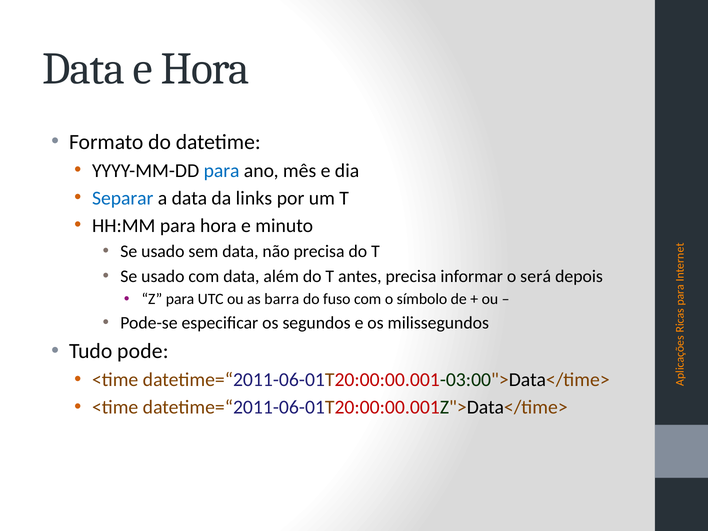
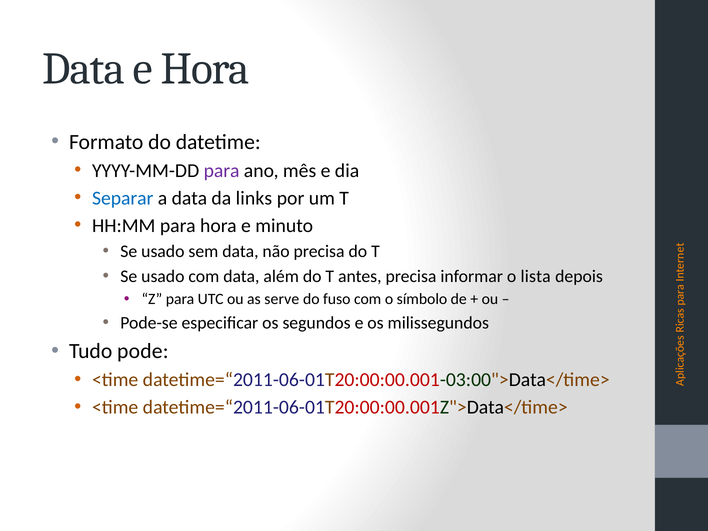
para at (222, 171) colour: blue -> purple
será: será -> lista
barra: barra -> serve
